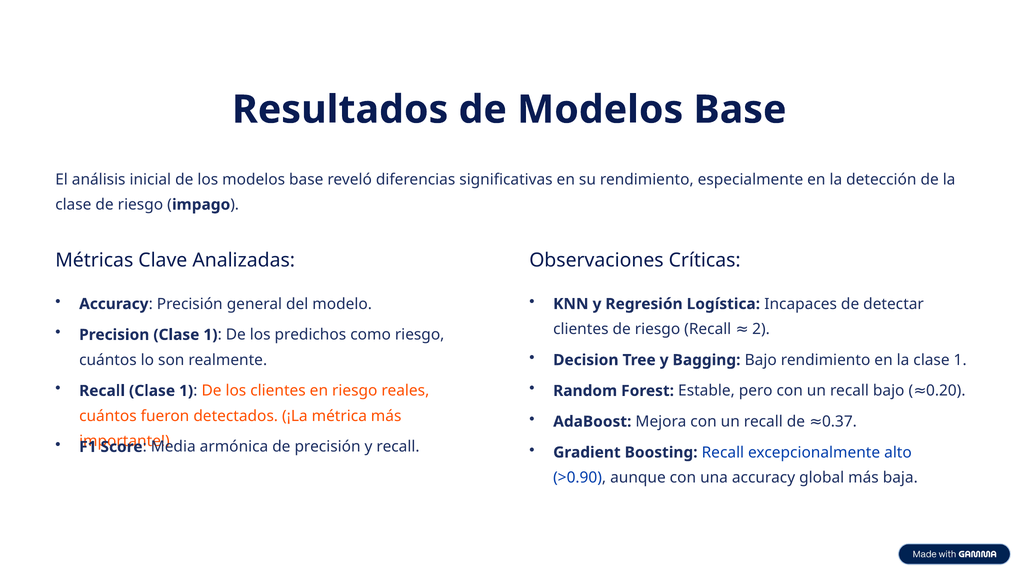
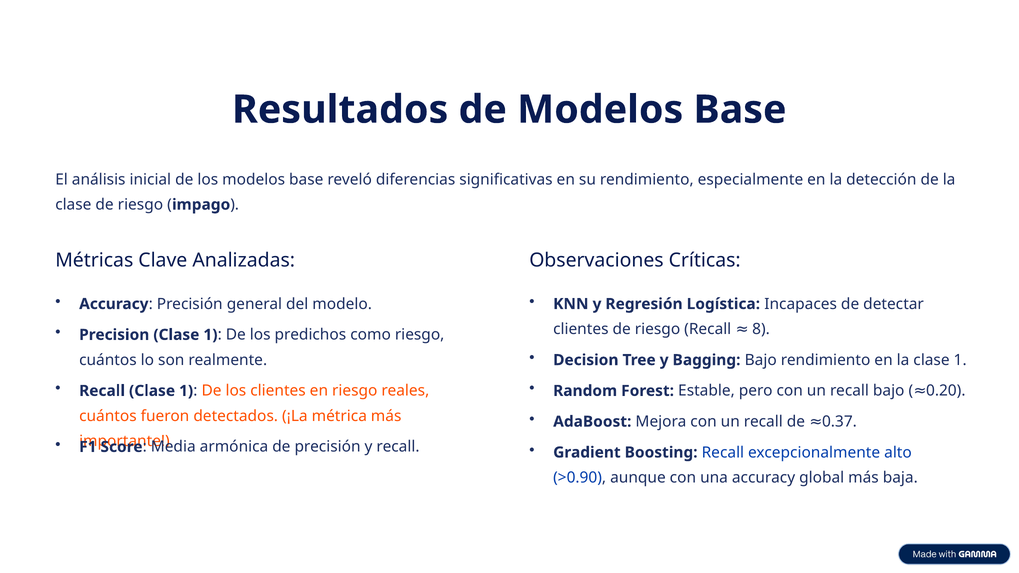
2: 2 -> 8
